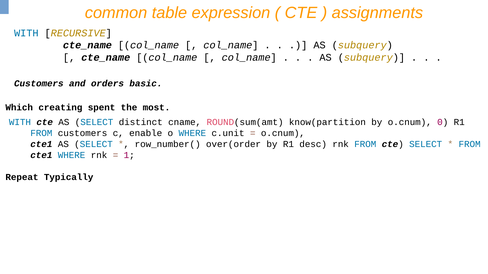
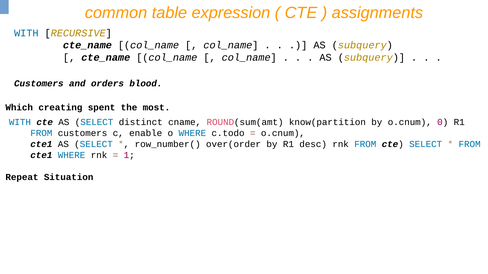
basic: basic -> blood
c.unit: c.unit -> c.todo
Typically: Typically -> Situation
